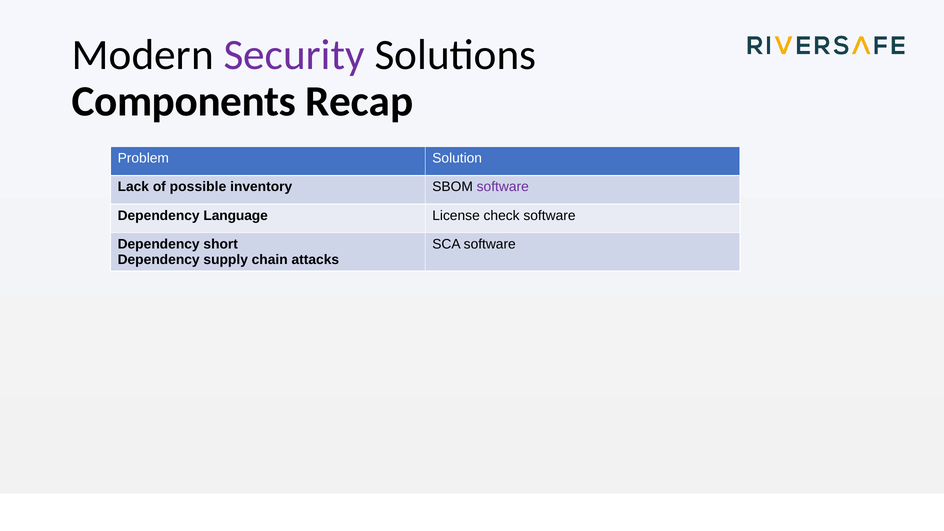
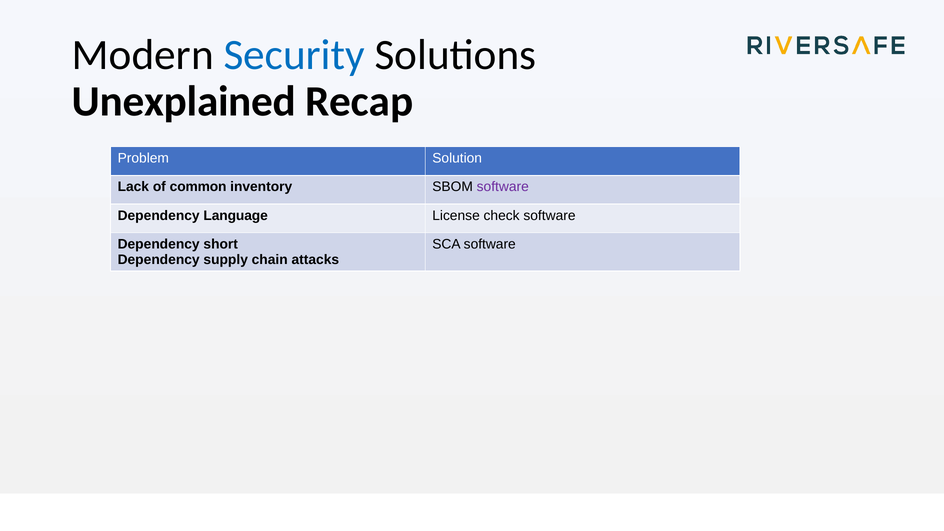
Security colour: purple -> blue
Components: Components -> Unexplained
possible: possible -> common
